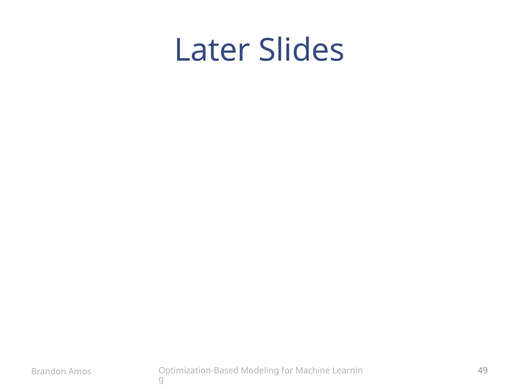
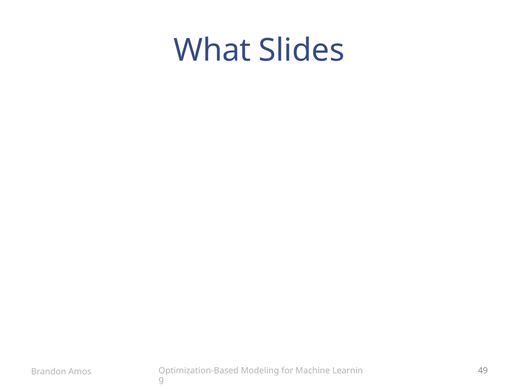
Later: Later -> What
